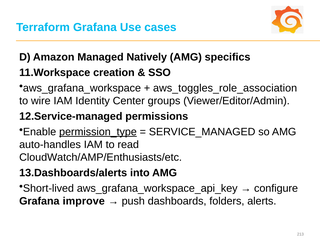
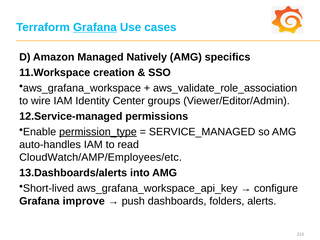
Grafana at (95, 27) underline: none -> present
aws_toggles_role_association: aws_toggles_role_association -> aws_validate_role_association
CloudWatch/AMP/Enthusiasts/etc: CloudWatch/AMP/Enthusiasts/etc -> CloudWatch/AMP/Employees/etc
